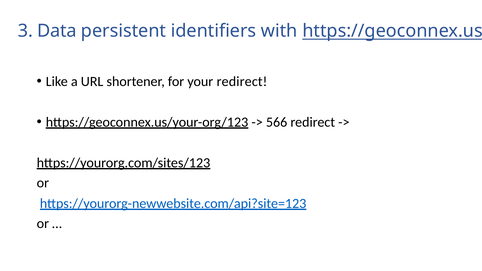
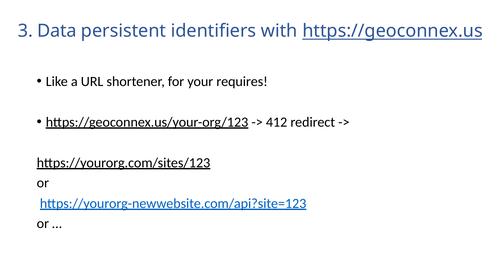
your redirect: redirect -> requires
566: 566 -> 412
